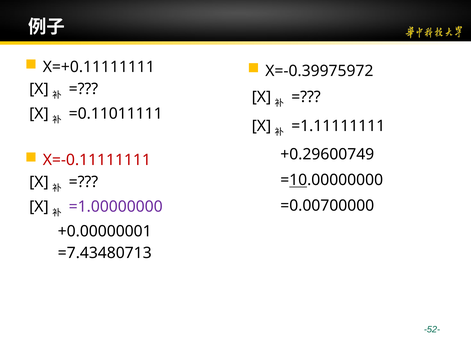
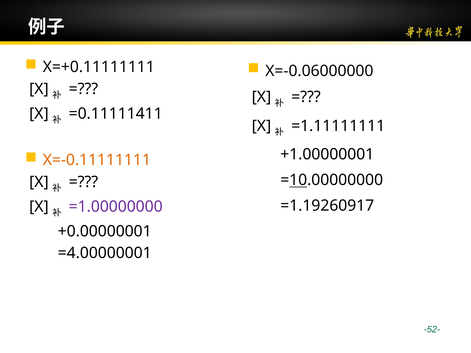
X=-0.39975972: X=-0.39975972 -> X=-0.06000000
=0.11011111: =0.11011111 -> =0.11111411
+0.29600749: +0.29600749 -> +1.00000001
X=-0.11111111 colour: red -> orange
=0.00700000: =0.00700000 -> =1.19260917
=7.43480713: =7.43480713 -> =4.00000001
